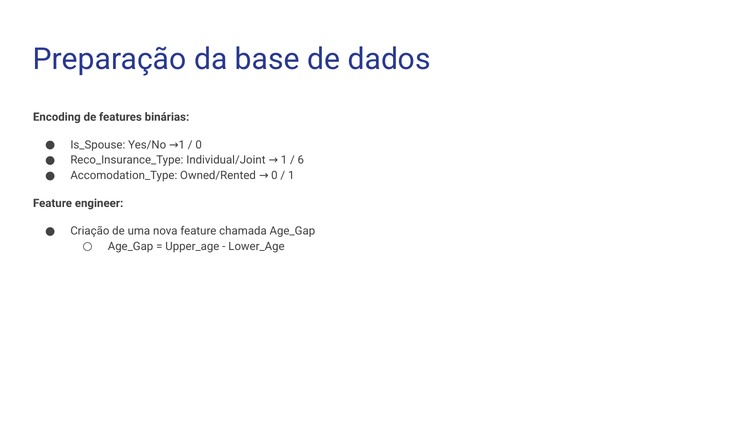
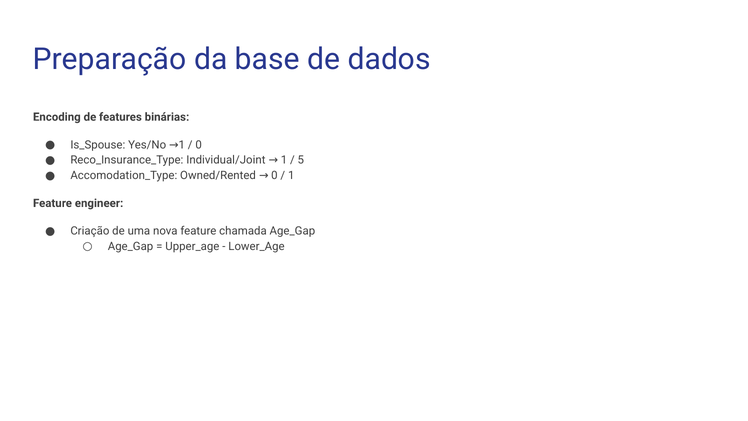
6: 6 -> 5
